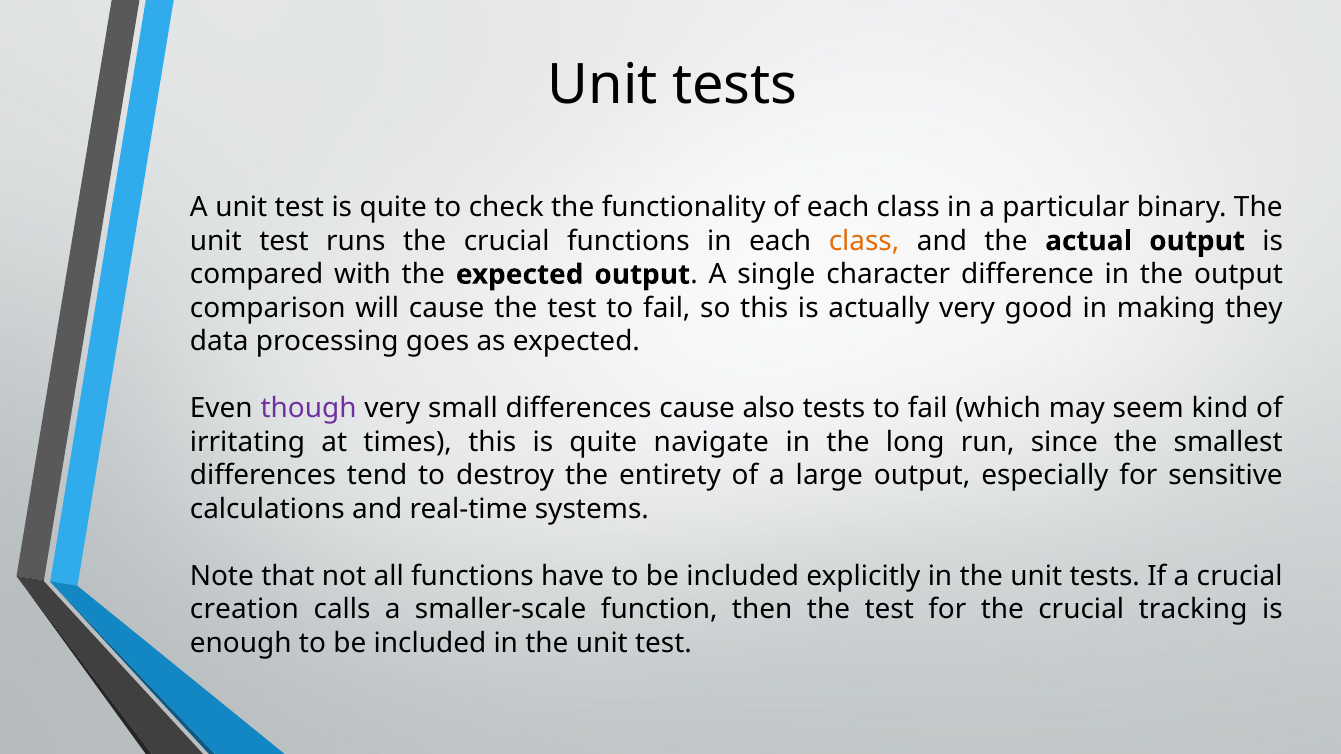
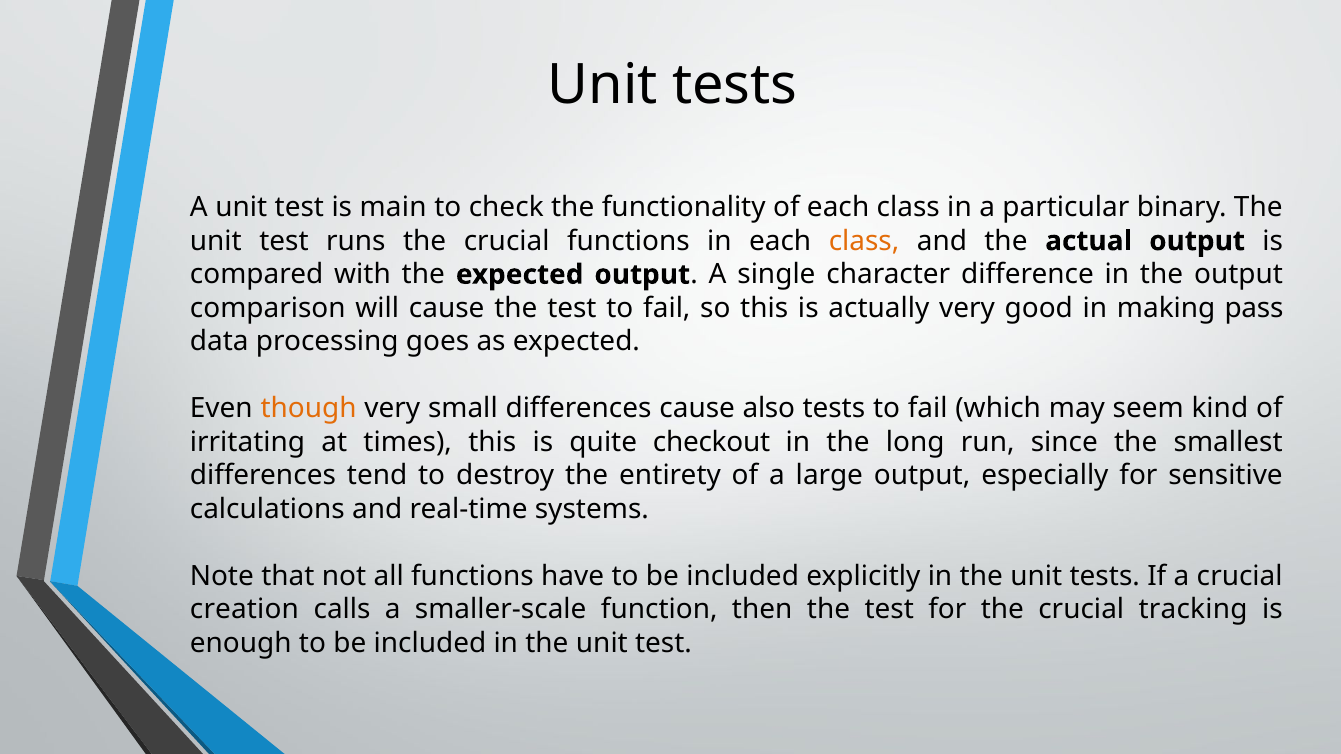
test is quite: quite -> main
they: they -> pass
though colour: purple -> orange
navigate: navigate -> checkout
